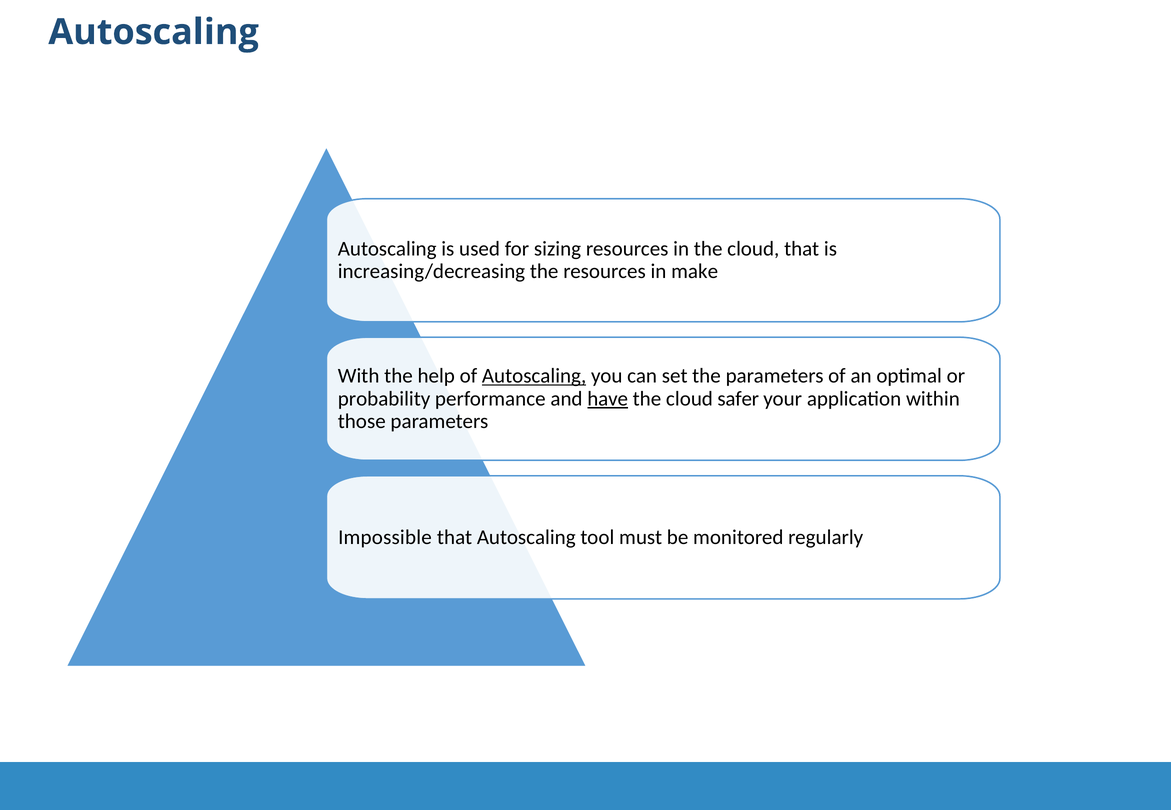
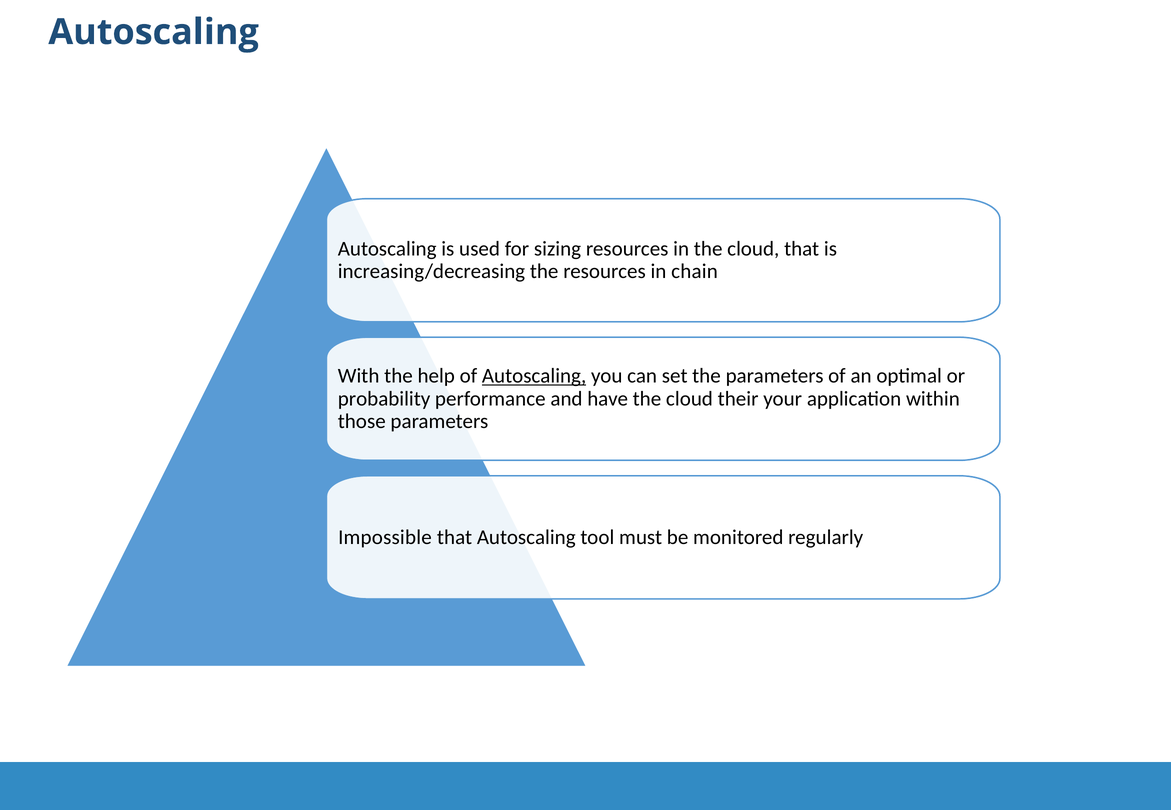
make: make -> chain
have underline: present -> none
safer: safer -> their
